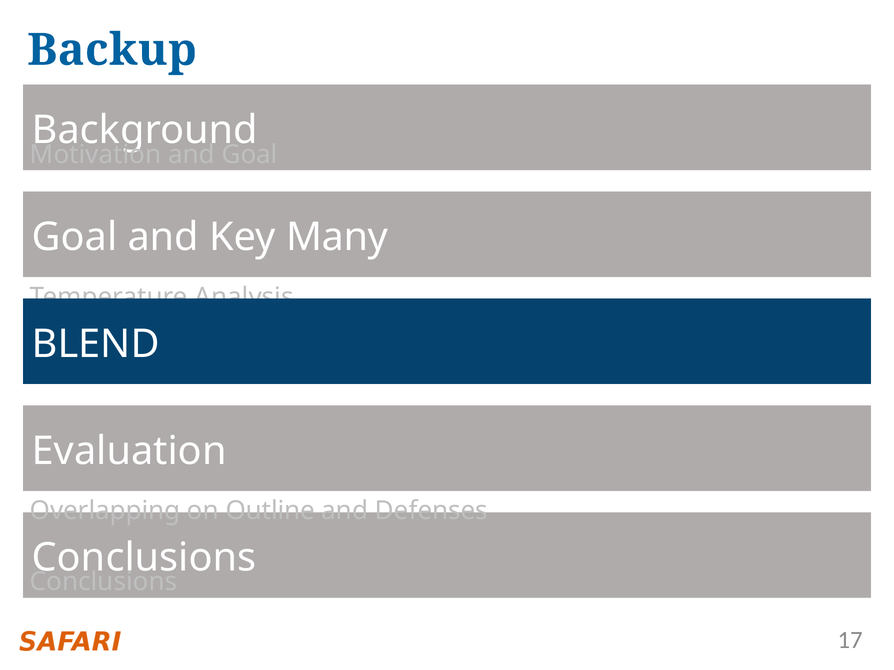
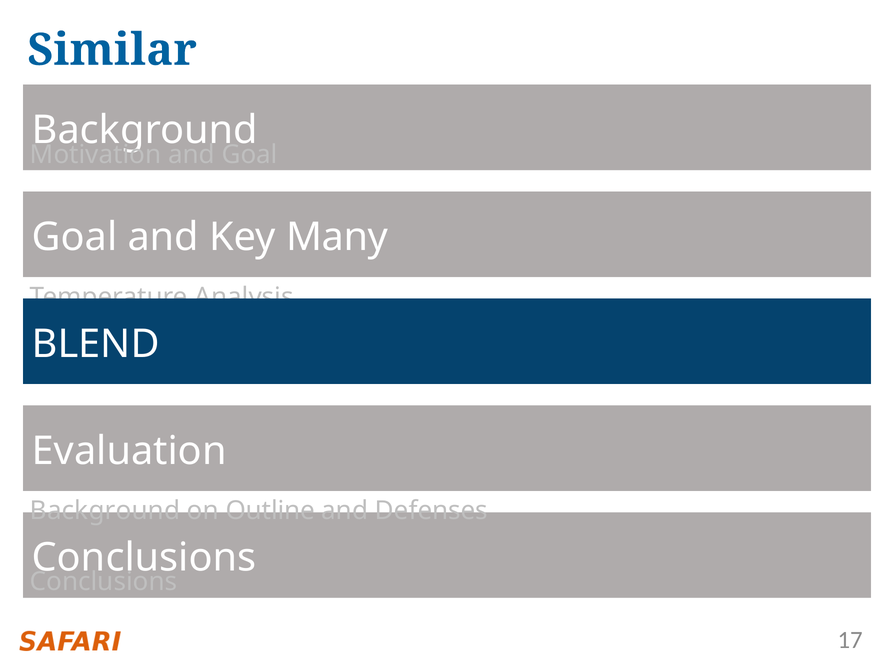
Backup: Backup -> Similar
Overlapping at (105, 511): Overlapping -> Background
